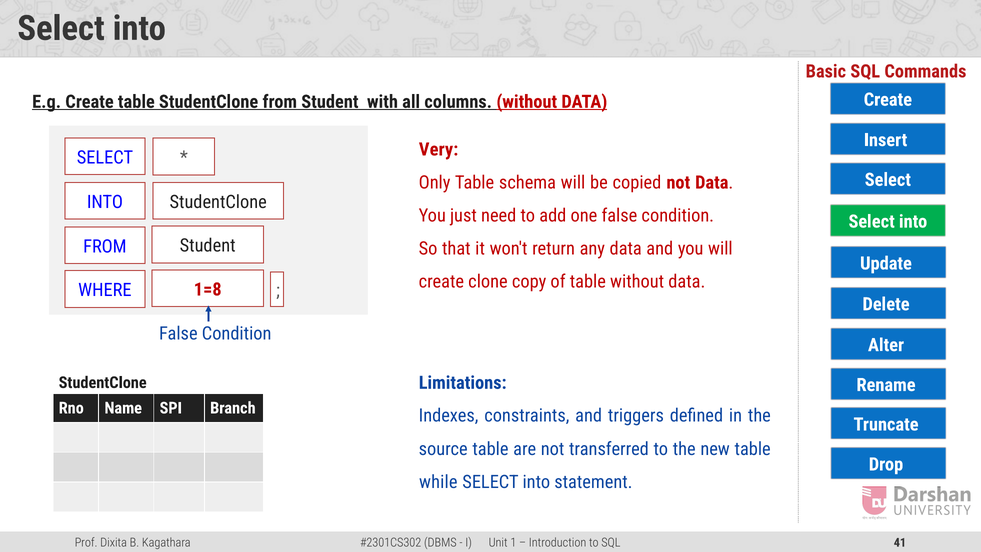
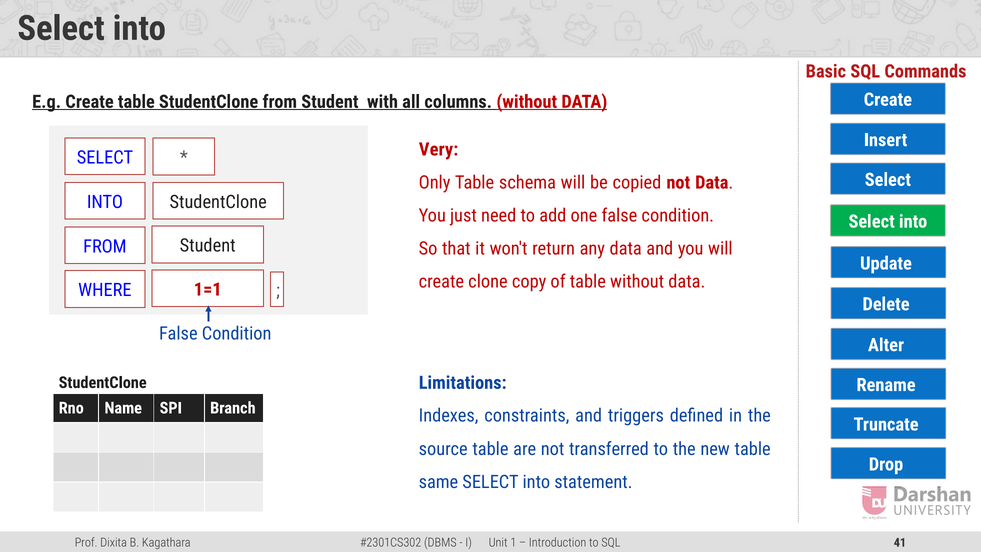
1=8: 1=8 -> 1=1
while: while -> same
